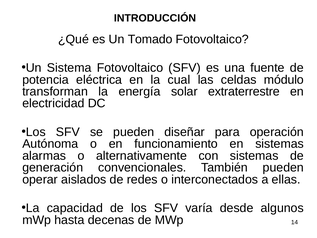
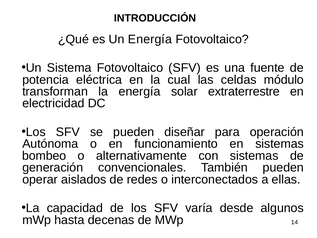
Un Tomado: Tomado -> Energía
alarmas: alarmas -> bombeo
